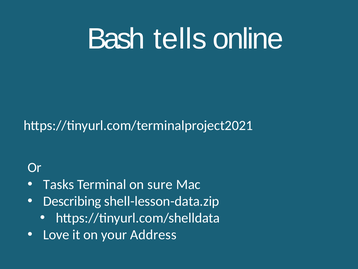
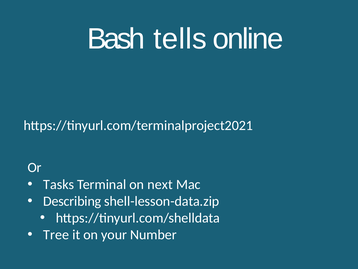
sure: sure -> next
Love: Love -> Tree
Address: Address -> Number
